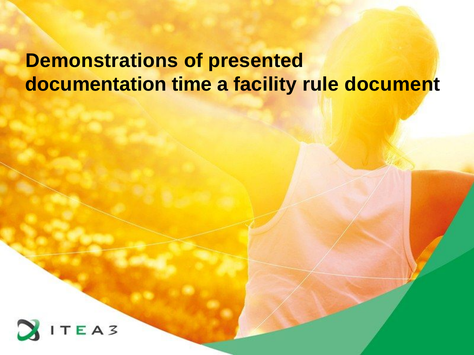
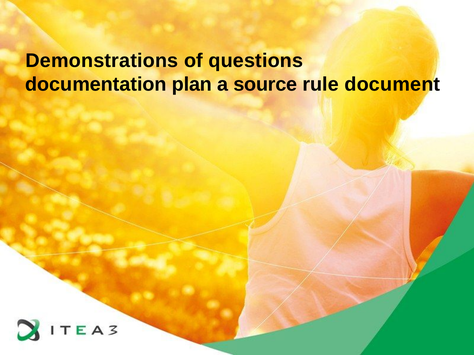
presented: presented -> questions
time: time -> plan
facility: facility -> source
